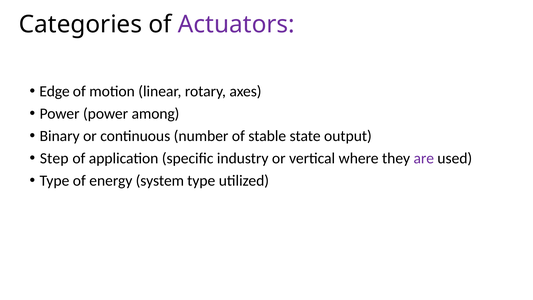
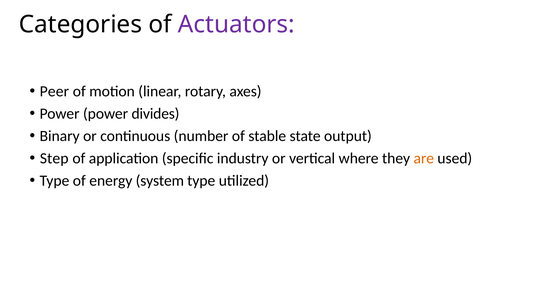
Edge: Edge -> Peer
among: among -> divides
are colour: purple -> orange
